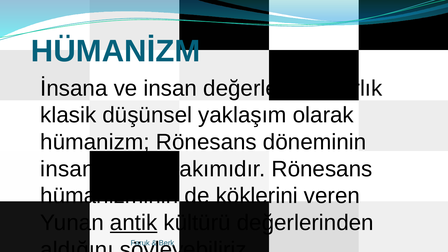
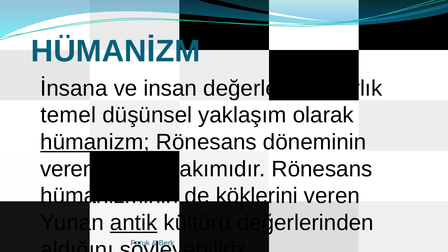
klasik: klasik -> temel
hümanizm underline: none -> present
insan at (68, 169): insan -> veren
